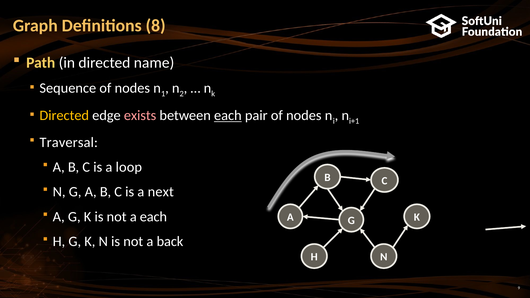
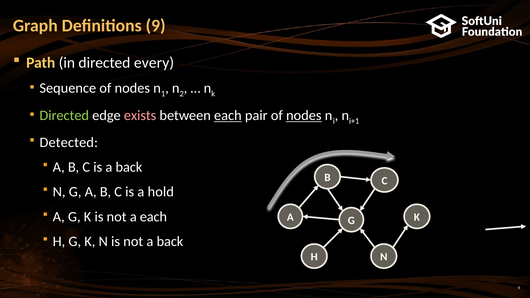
Definitions 8: 8 -> 9
name: name -> every
Directed at (64, 116) colour: yellow -> light green
nodes at (304, 116) underline: none -> present
Traversal: Traversal -> Detected
is a loop: loop -> back
next: next -> hold
